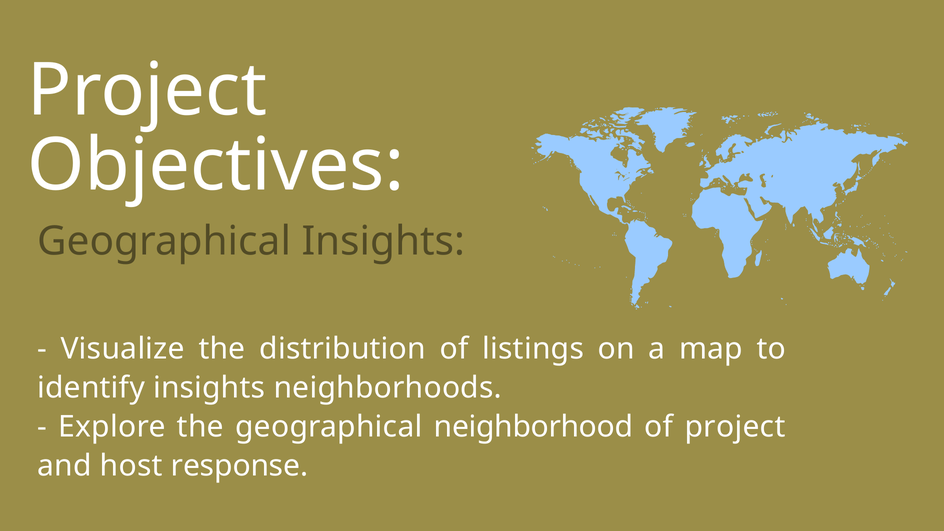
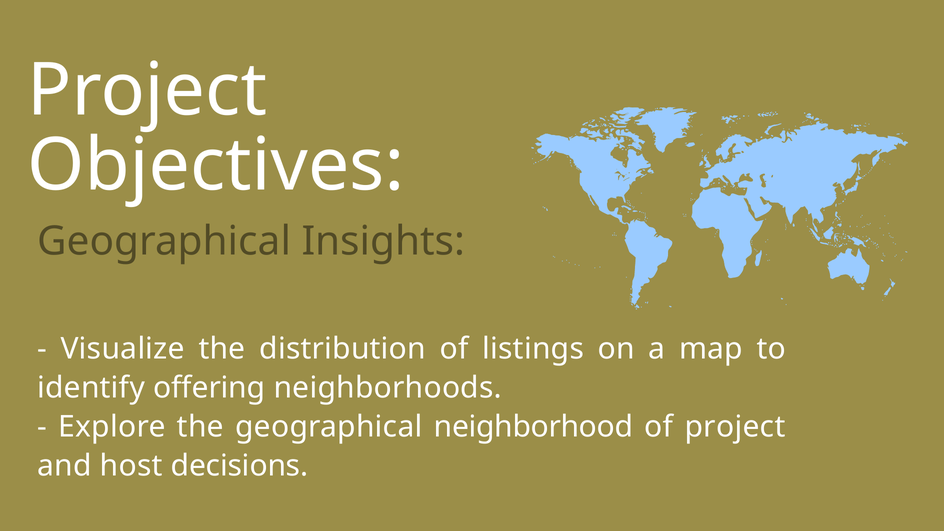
identify insights: insights -> offering
response: response -> decisions
